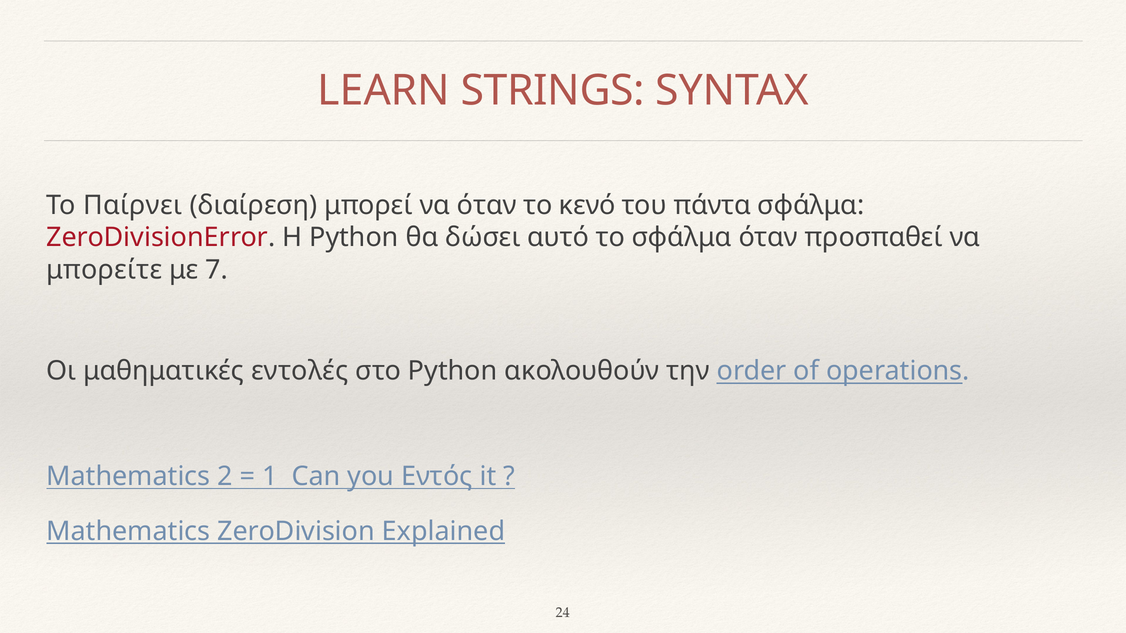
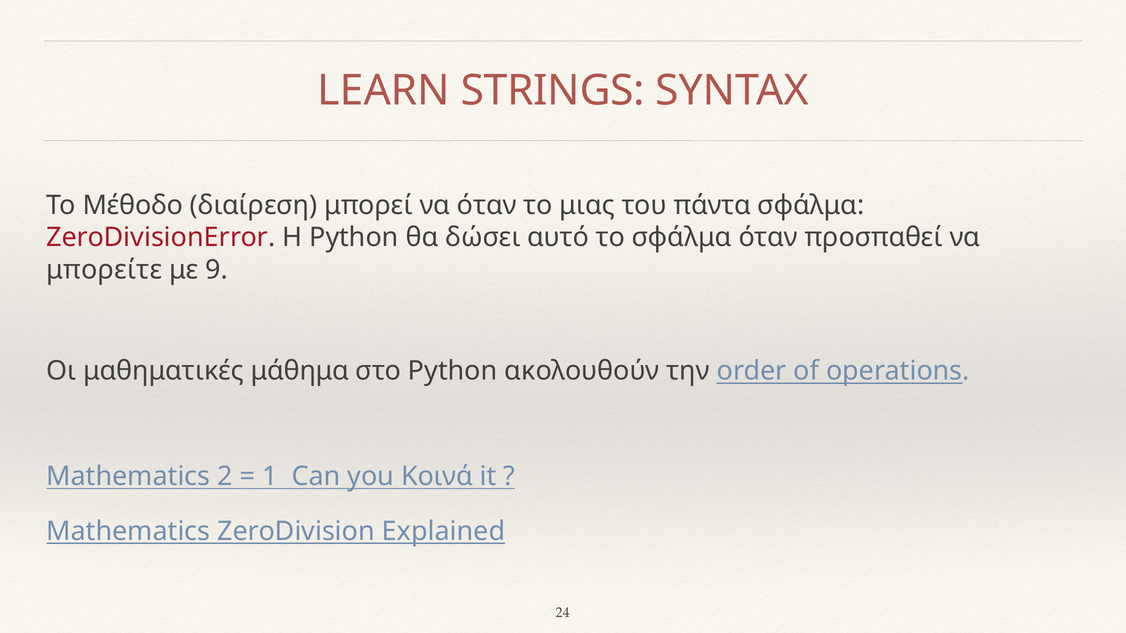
Παίρνει: Παίρνει -> Μέθοδο
κενό: κενό -> μιας
7: 7 -> 9
εντολές: εντολές -> μάθημα
Εντός: Εντός -> Κοινά
